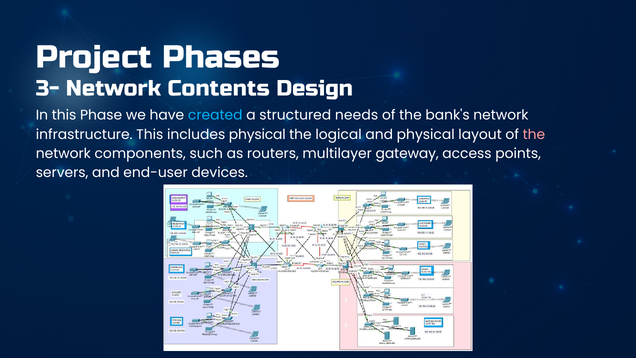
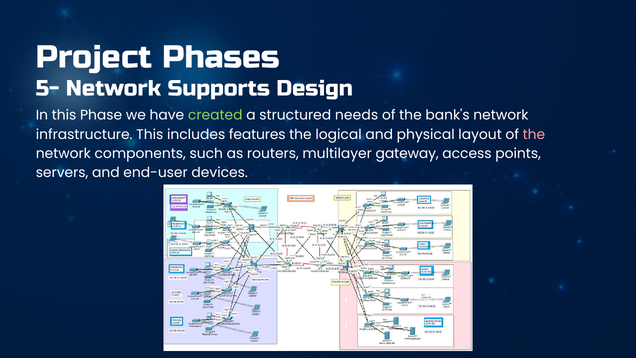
3-: 3- -> 5-
Contents: Contents -> Supports
created colour: light blue -> light green
includes physical: physical -> features
